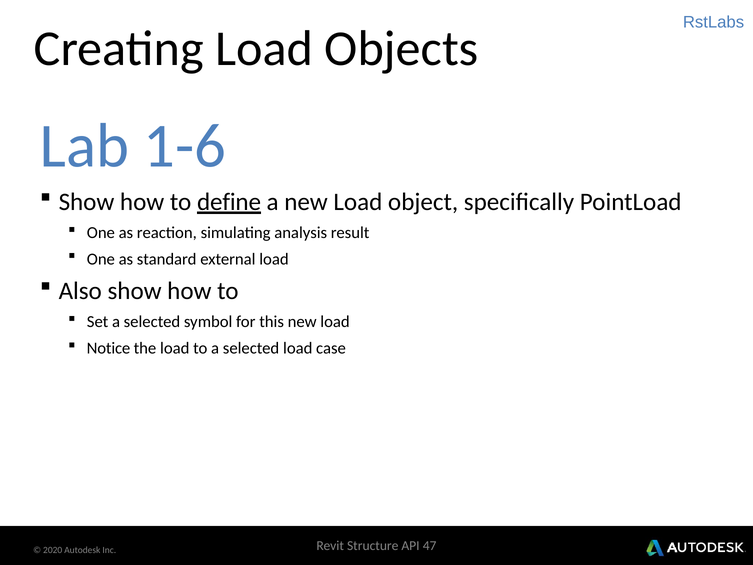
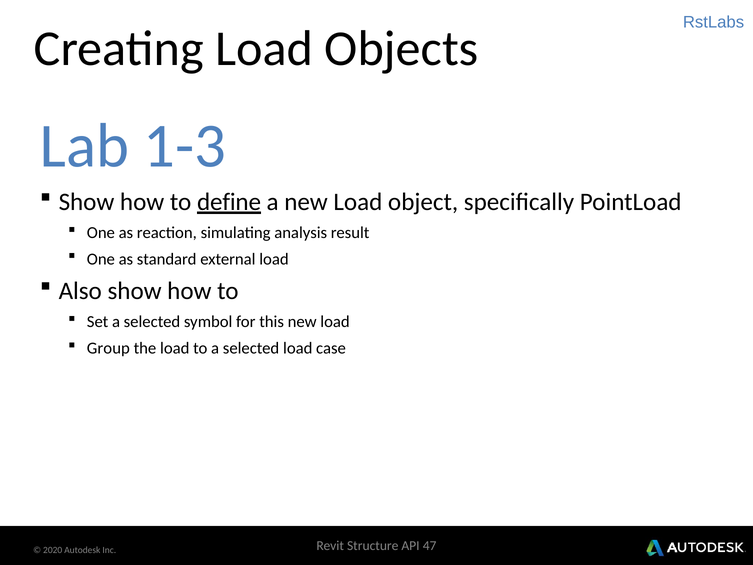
1-6: 1-6 -> 1-3
Notice: Notice -> Group
